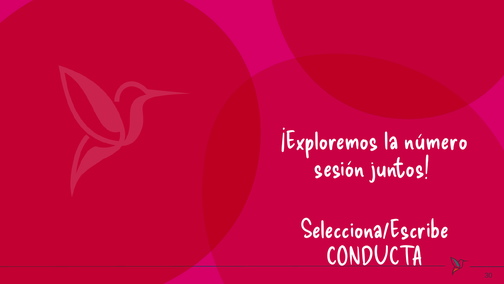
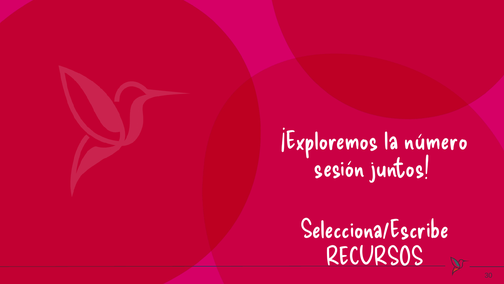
CONDUCTA: CONDUCTA -> RECURSOS
